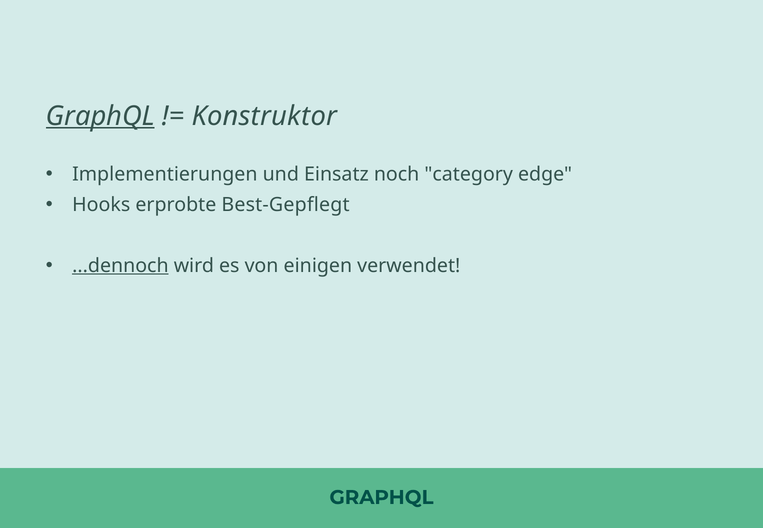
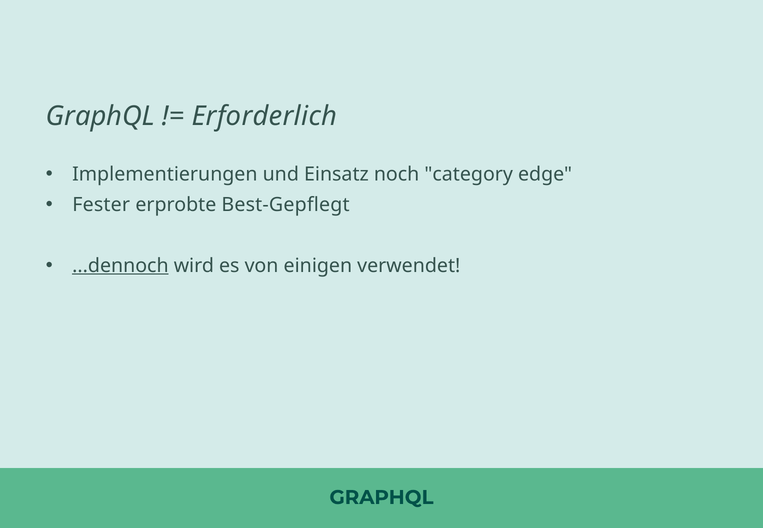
GraphQL at (100, 116) underline: present -> none
Konstruktor: Konstruktor -> Erforderlich
Hooks: Hooks -> Fester
